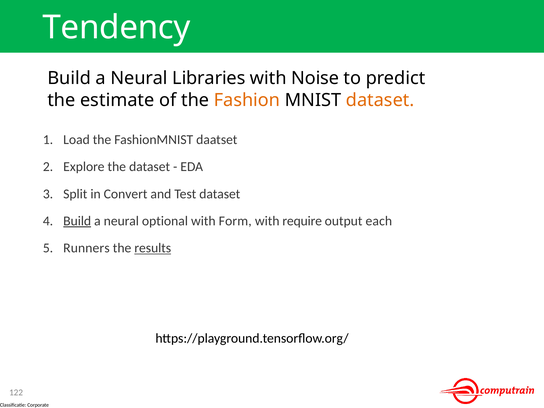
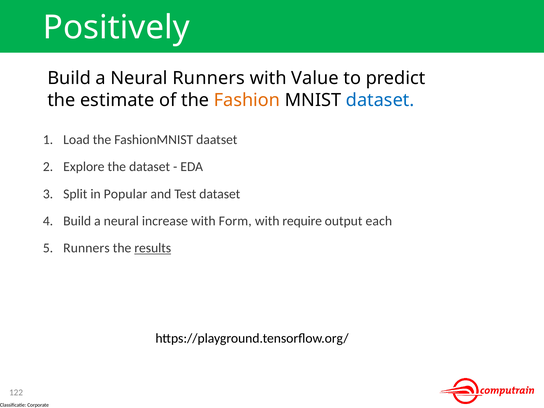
Tendency: Tendency -> Positively
Neural Libraries: Libraries -> Runners
Noise: Noise -> Value
dataset at (380, 100) colour: orange -> blue
Convert: Convert -> Popular
Build at (77, 221) underline: present -> none
optional: optional -> increase
